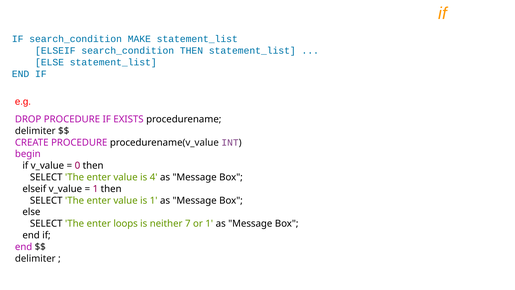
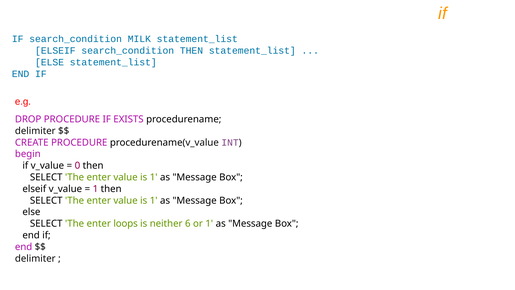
MAKE: MAKE -> MILK
4 at (154, 177): 4 -> 1
7: 7 -> 6
